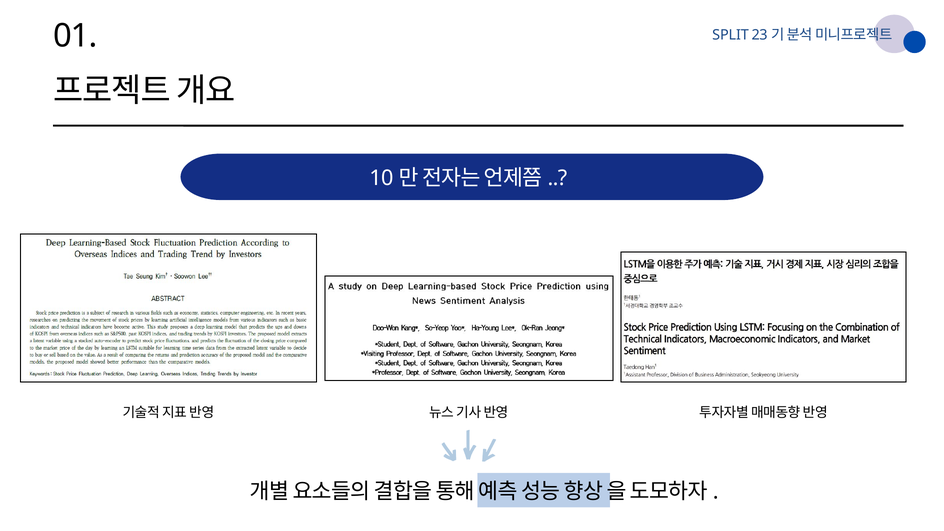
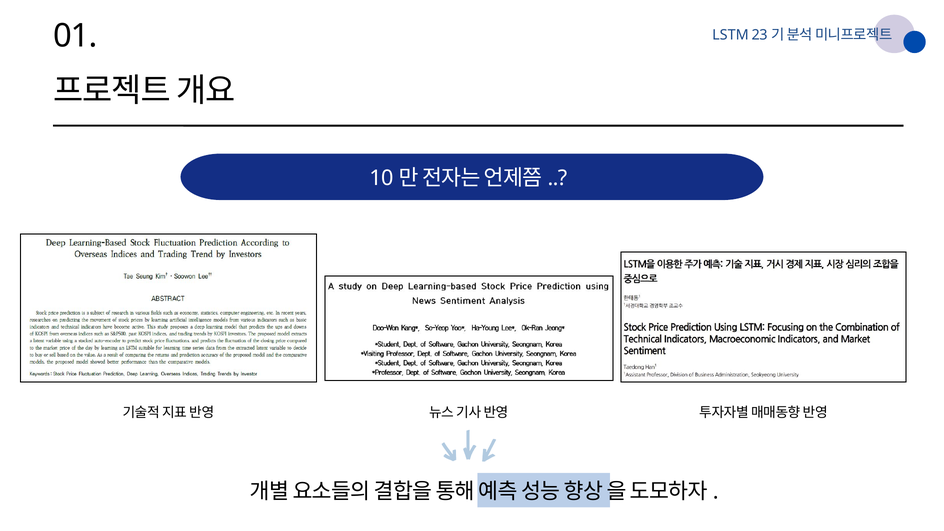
SPLIT: SPLIT -> LSTM
